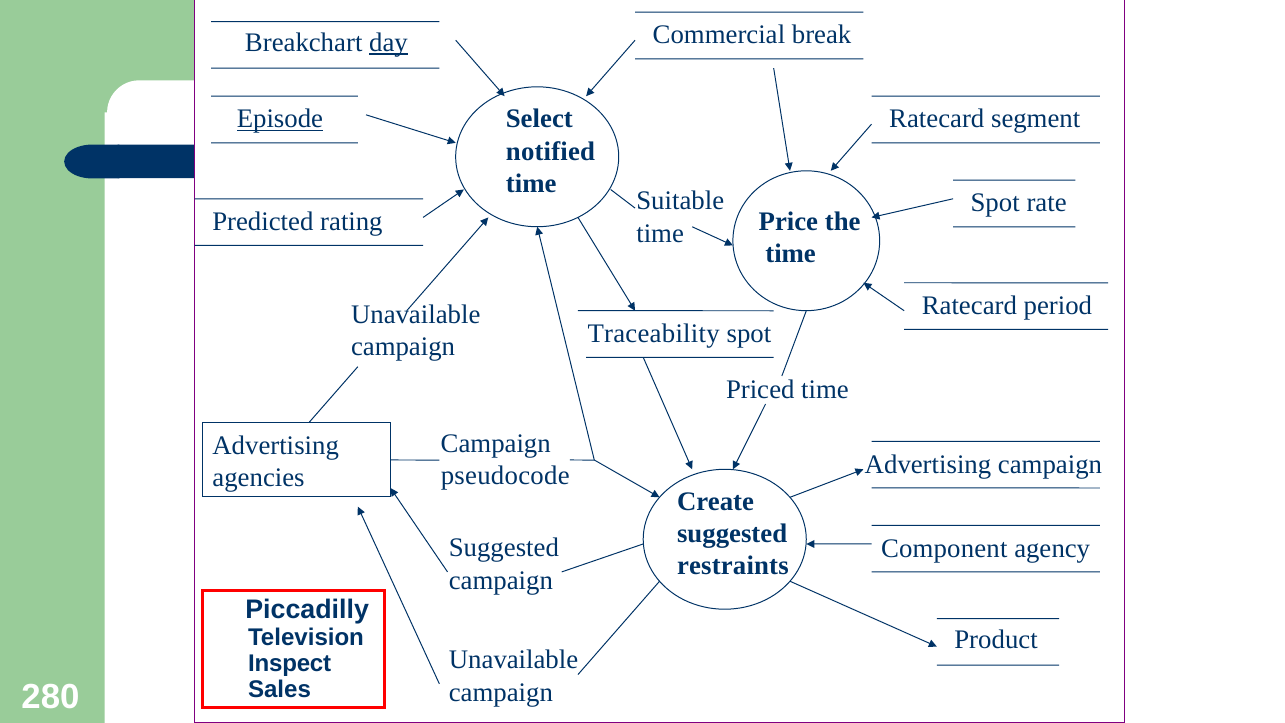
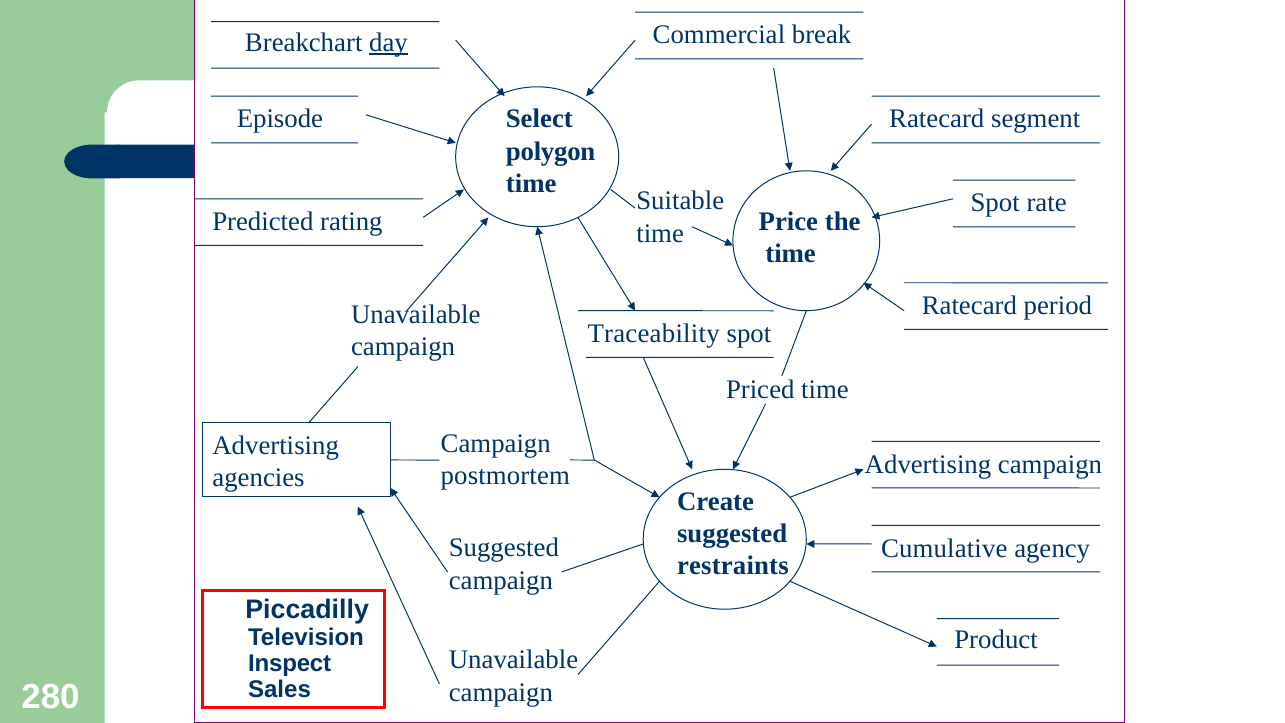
Episode underline: present -> none
notified: notified -> polygon
pseudocode: pseudocode -> postmortem
Component: Component -> Cumulative
